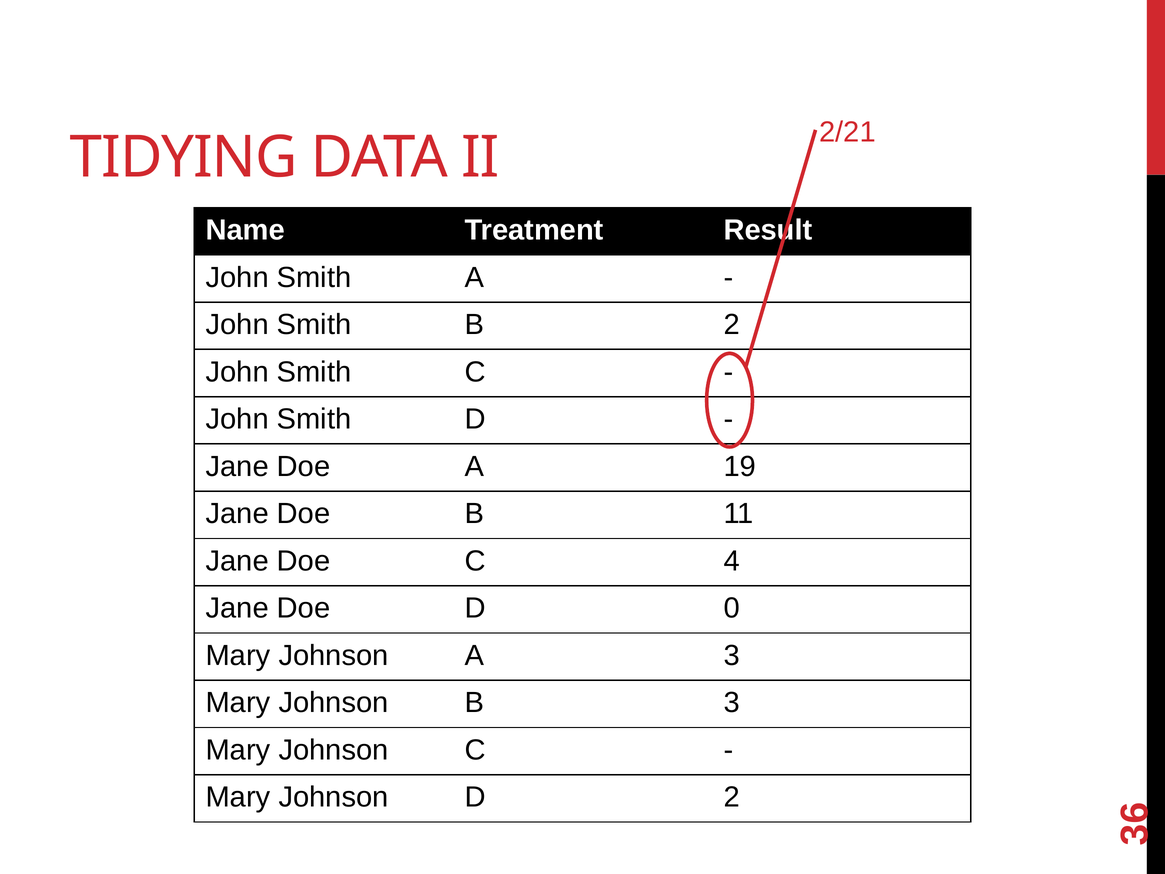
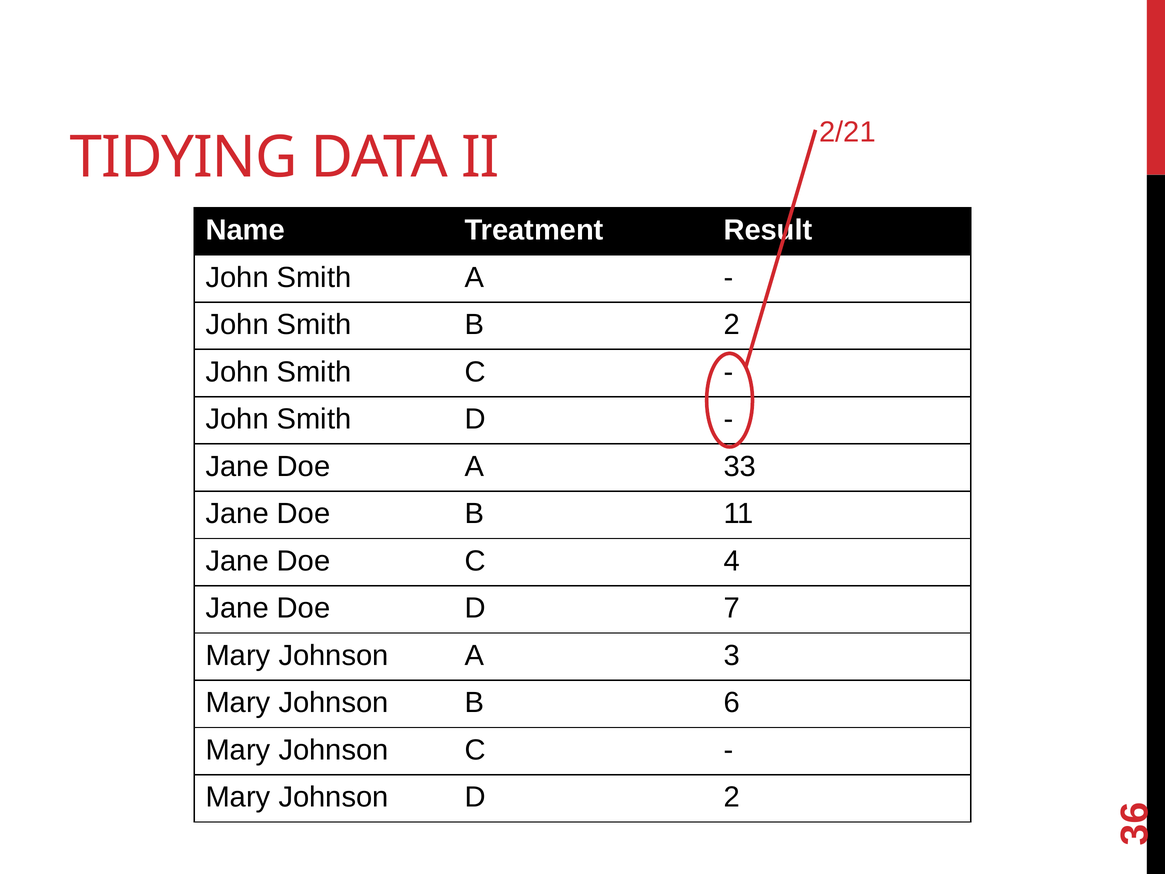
19: 19 -> 33
0: 0 -> 7
B 3: 3 -> 6
